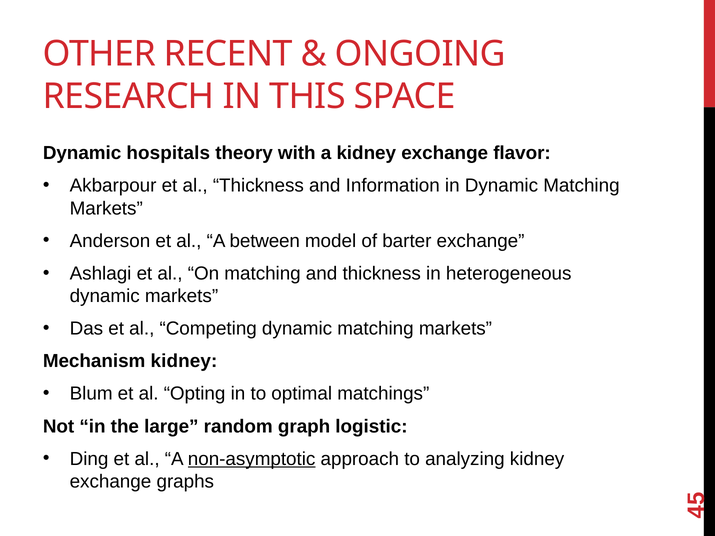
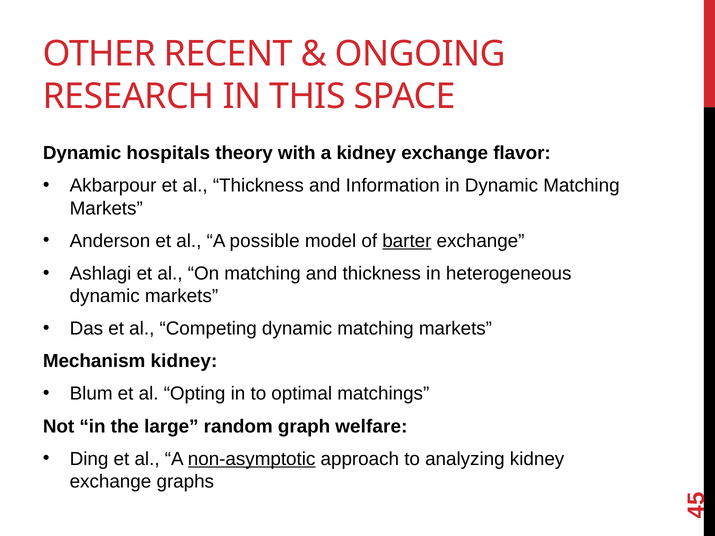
between: between -> possible
barter underline: none -> present
logistic: logistic -> welfare
